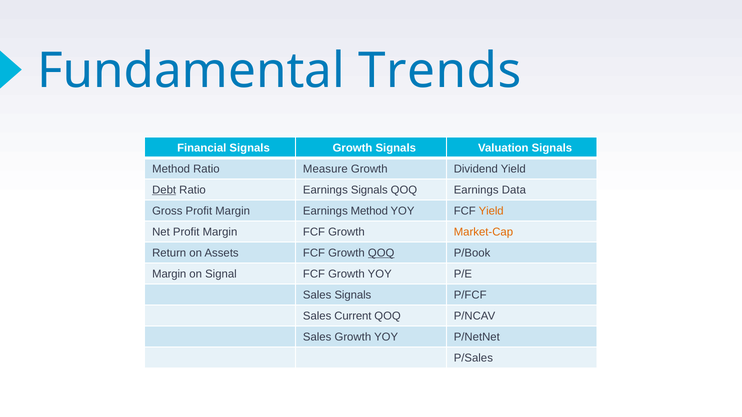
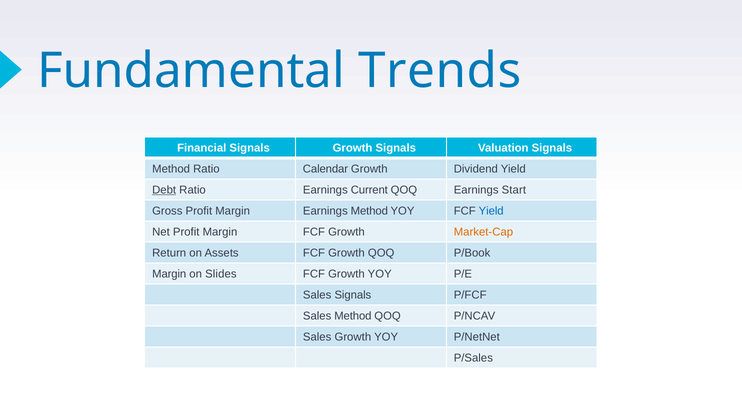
Measure: Measure -> Calendar
Earnings Signals: Signals -> Current
Data: Data -> Start
Yield at (491, 211) colour: orange -> blue
QOQ at (381, 253) underline: present -> none
Signal: Signal -> Slides
Sales Current: Current -> Method
